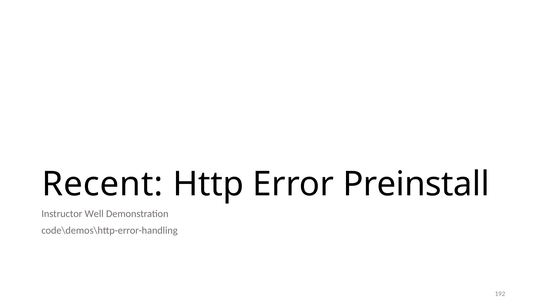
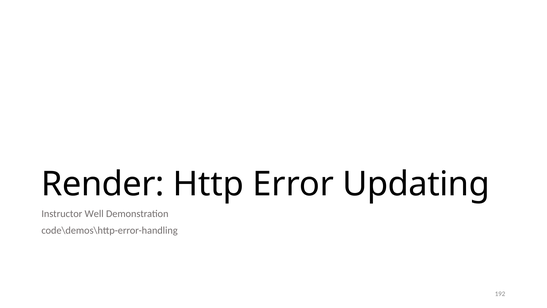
Recent: Recent -> Render
Preinstall: Preinstall -> Updating
